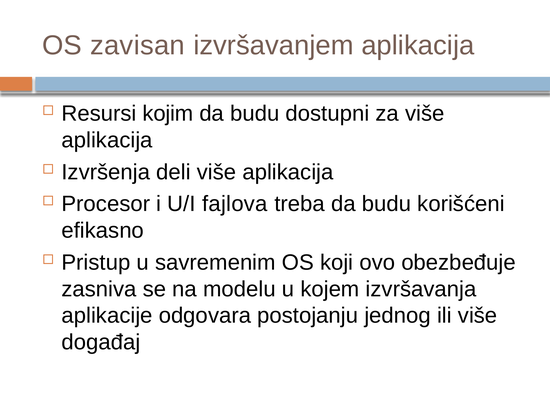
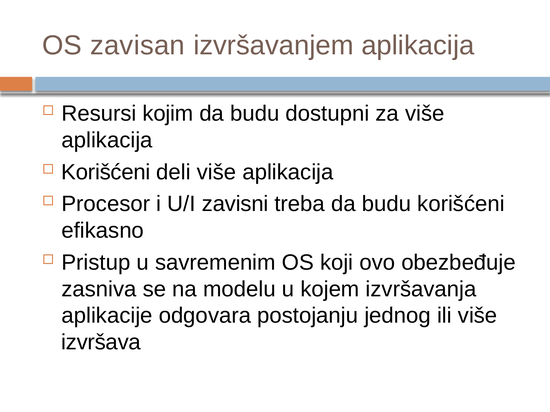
Izvršenja at (106, 172): Izvršenja -> Korišćeni
fajlova: fajlova -> zavisni
događaj: događaj -> izvršava
